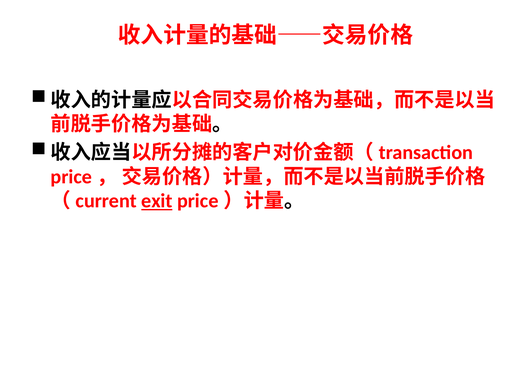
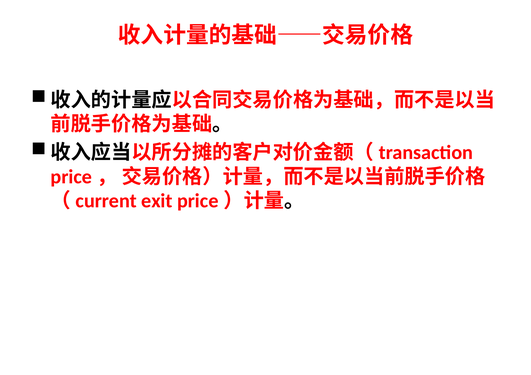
exit underline: present -> none
